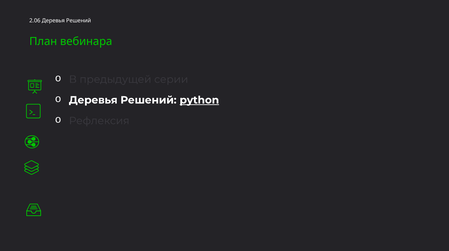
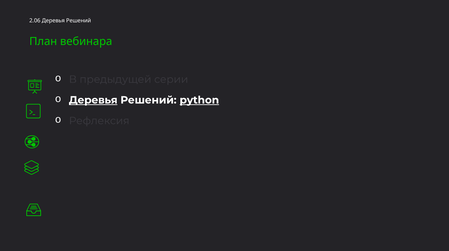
Деревья at (93, 100) underline: none -> present
